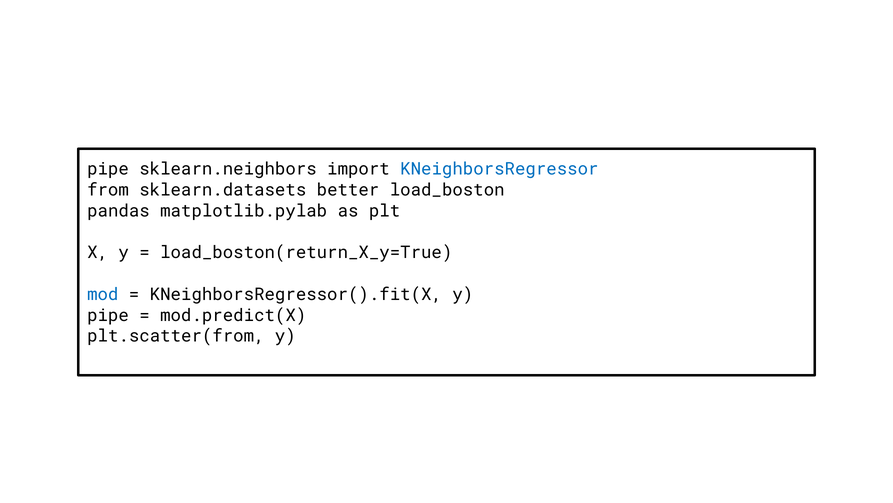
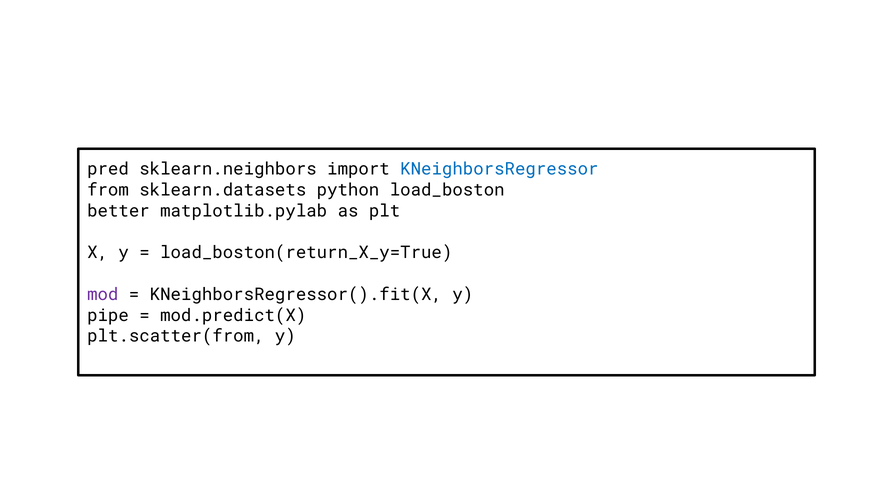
pipe at (108, 169): pipe -> pred
better: better -> python
pandas: pandas -> better
mod colour: blue -> purple
